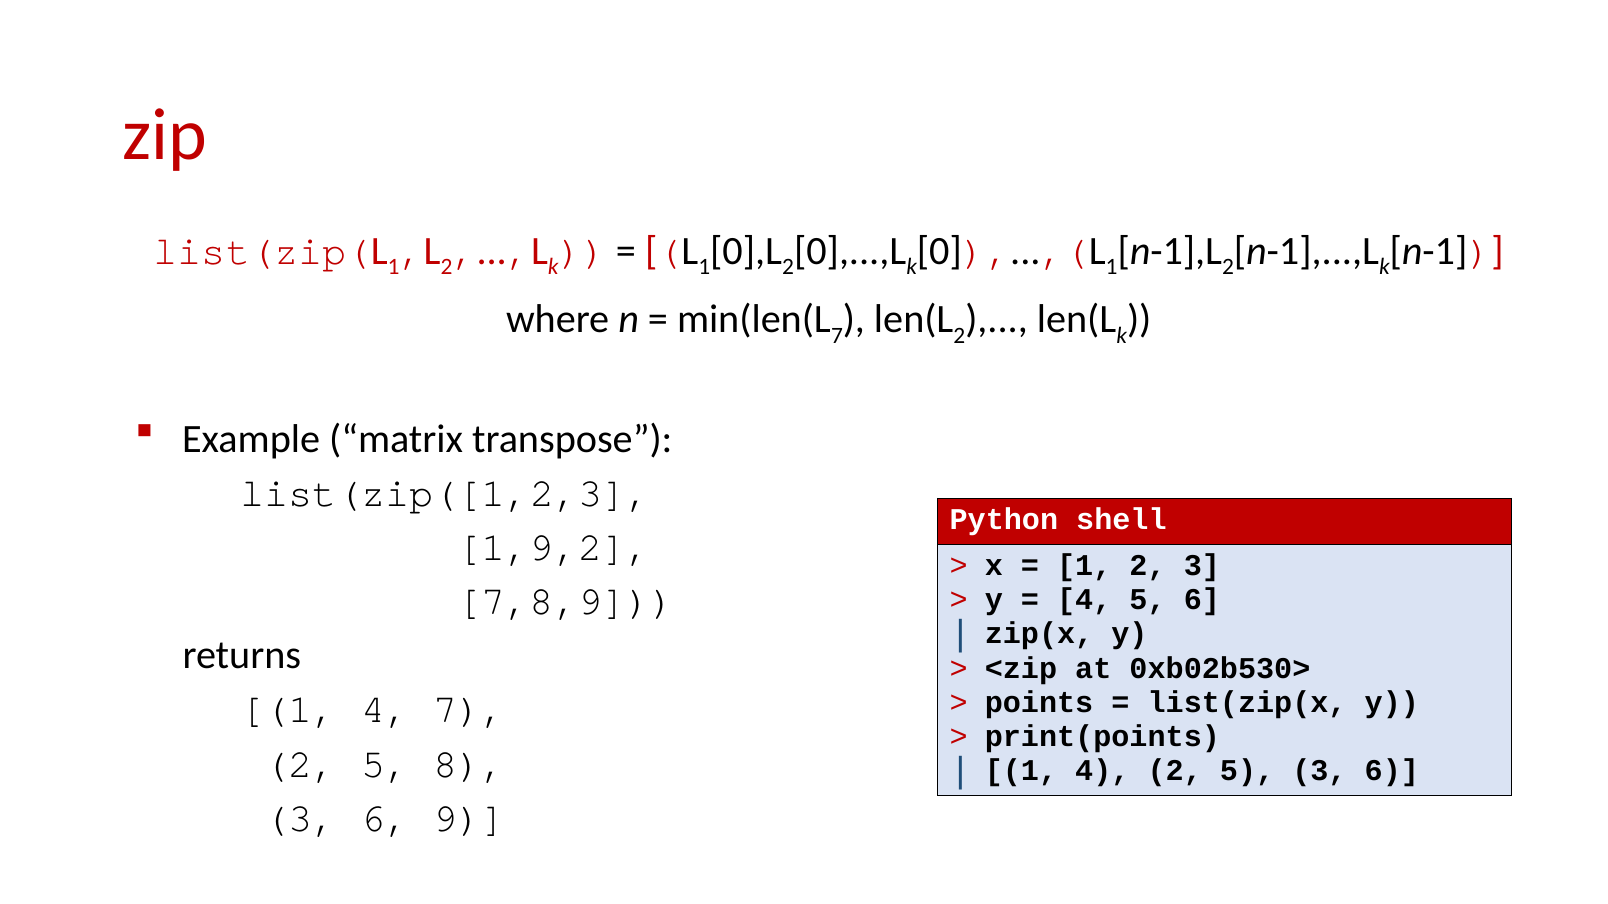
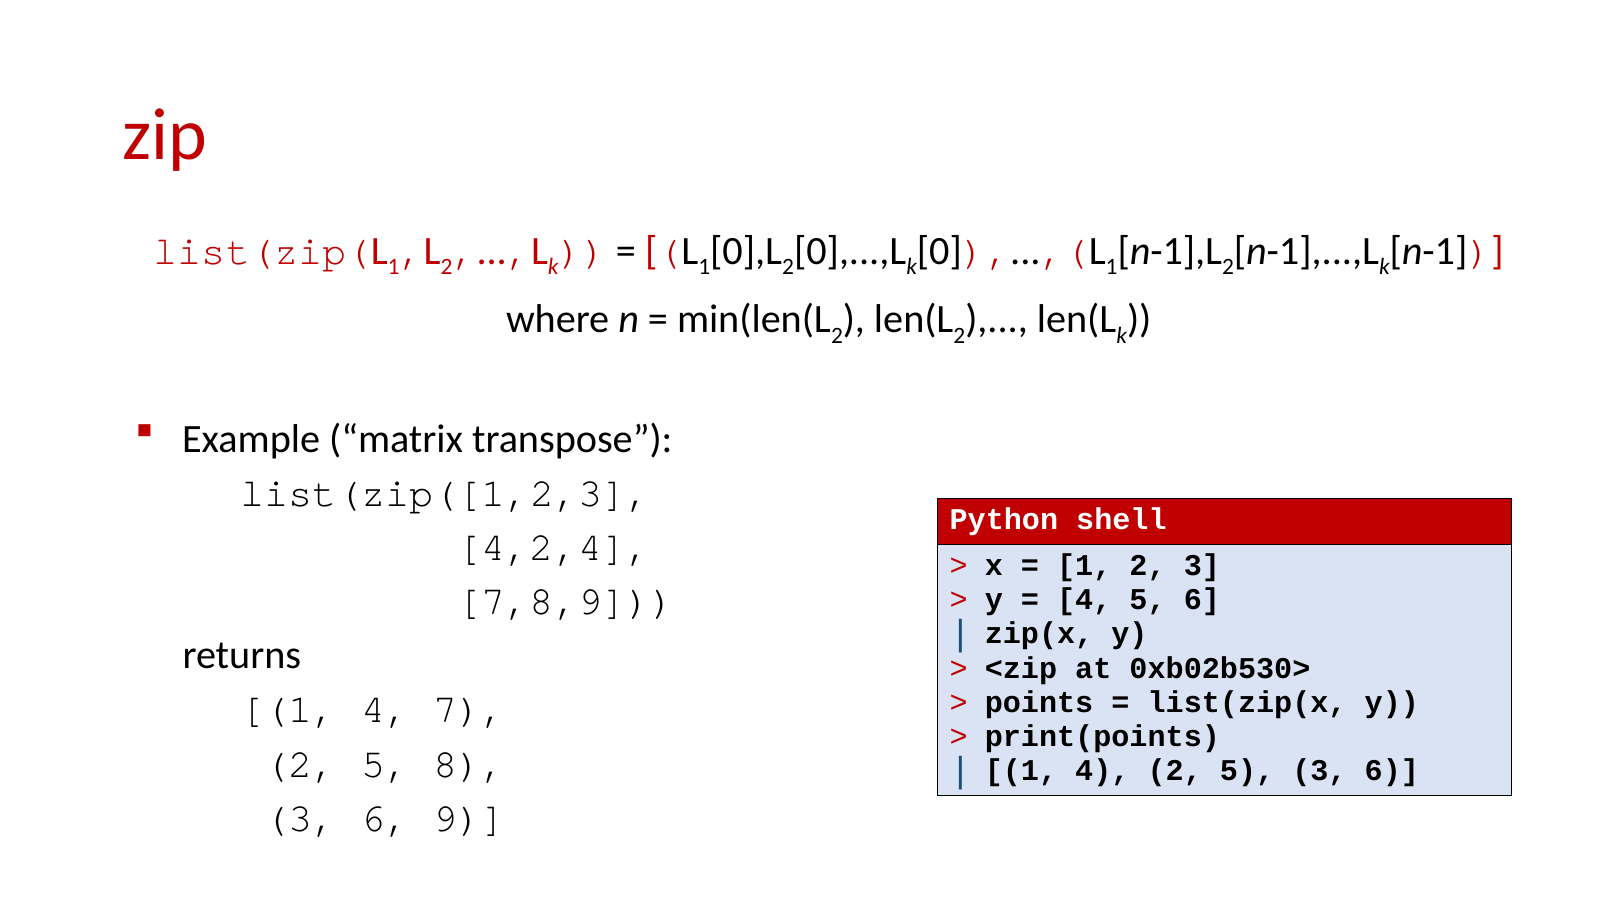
7 at (837, 335): 7 -> 2
1,9,2: 1,9,2 -> 4,2,4
